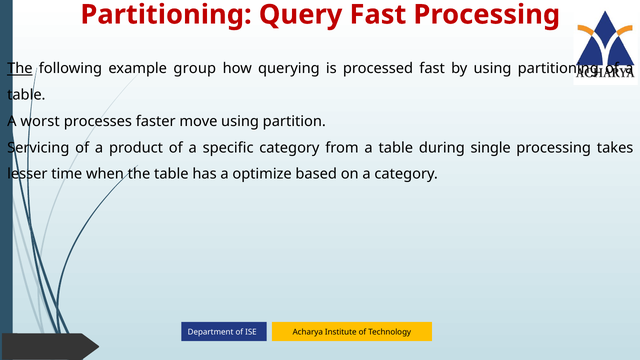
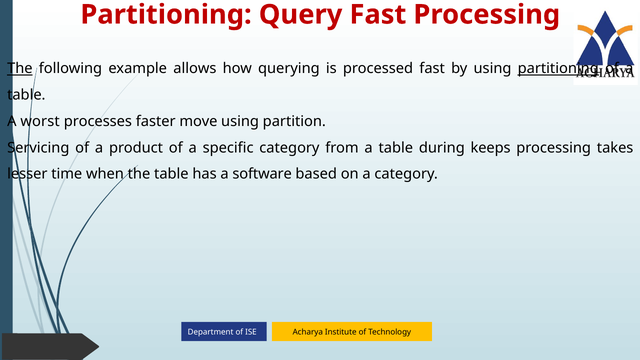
group: group -> allows
partitioning at (558, 69) underline: none -> present
single: single -> keeps
optimize: optimize -> software
